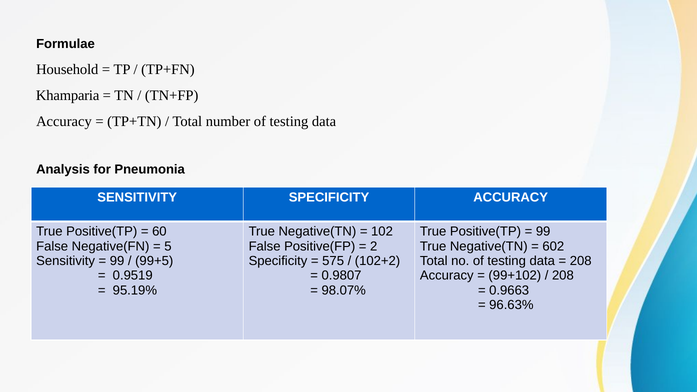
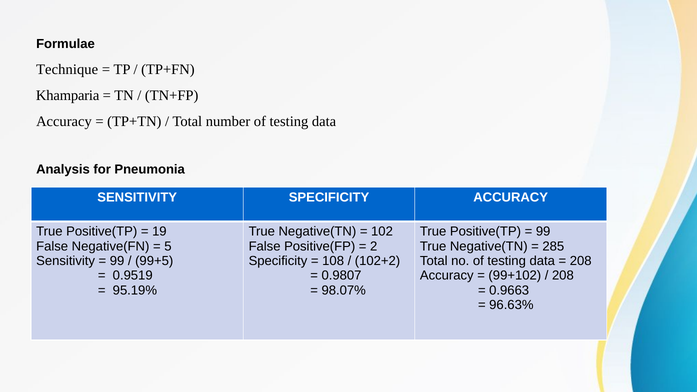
Household: Household -> Technique
60: 60 -> 19
602: 602 -> 285
575: 575 -> 108
